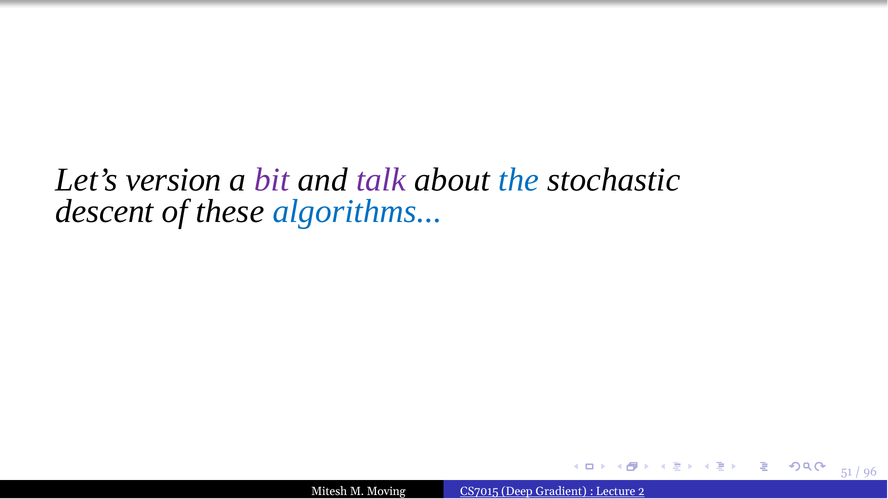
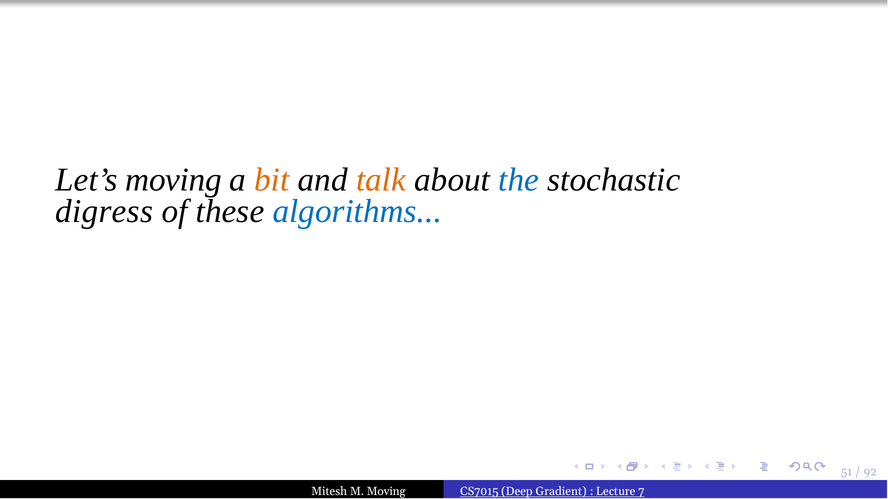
Let’s version: version -> moving
bit colour: purple -> orange
talk colour: purple -> orange
descent: descent -> digress
96: 96 -> 92
2: 2 -> 7
